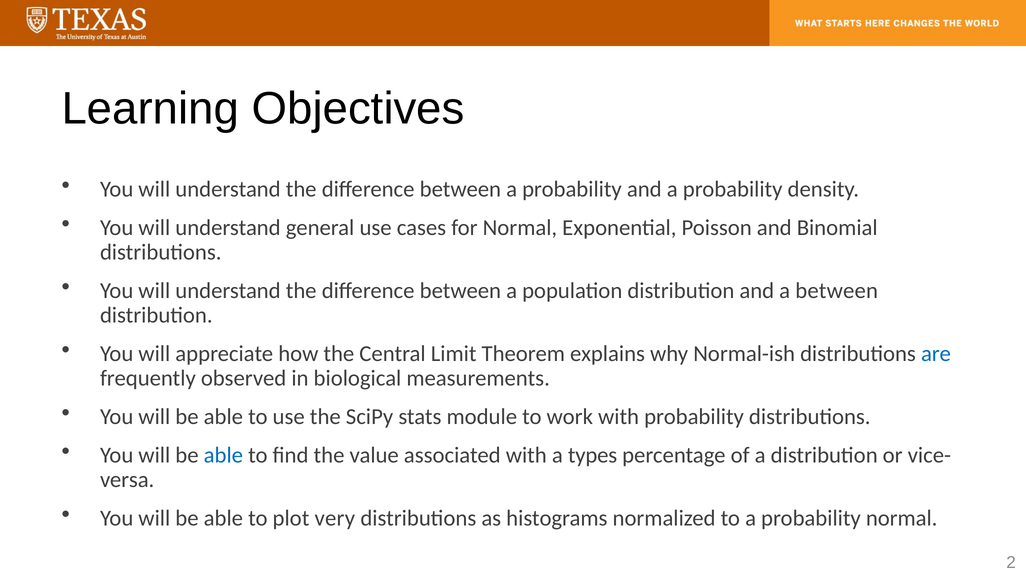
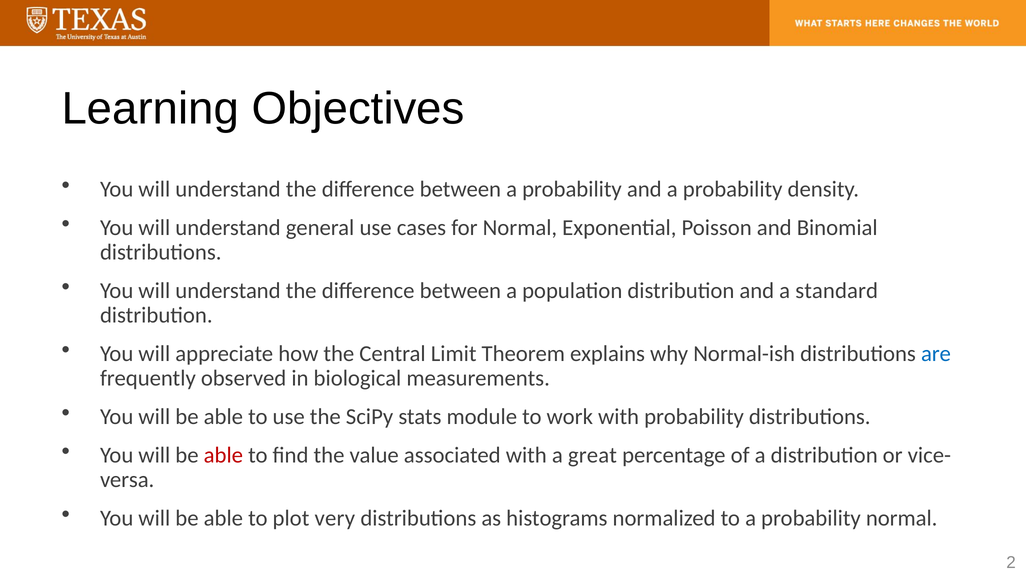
a between: between -> standard
able at (223, 455) colour: blue -> red
types: types -> great
